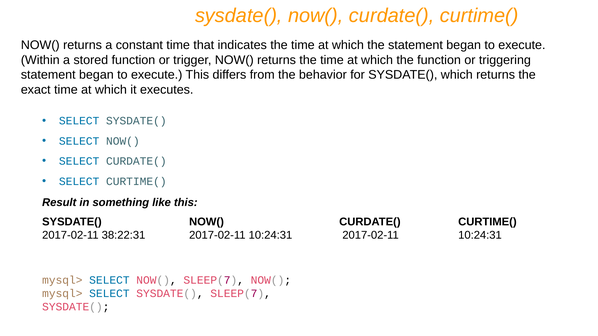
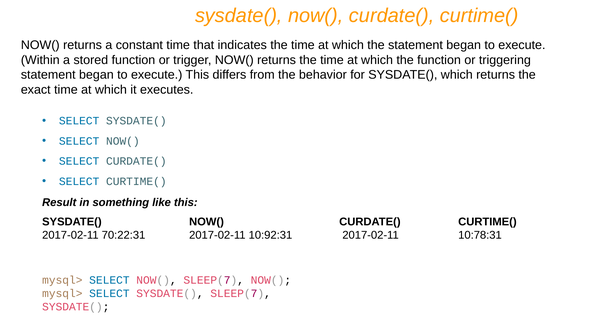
38:22:31: 38:22:31 -> 70:22:31
10:24:31 at (270, 235): 10:24:31 -> 10:92:31
10:24:31 at (480, 235): 10:24:31 -> 10:78:31
